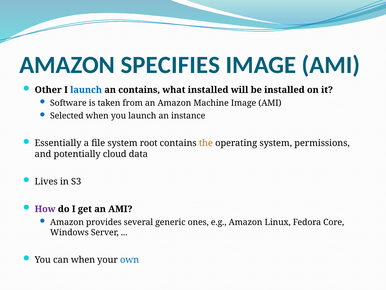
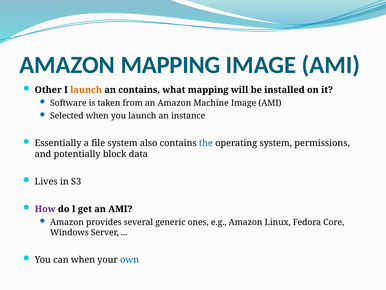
AMAZON SPECIFIES: SPECIFIES -> MAPPING
launch at (86, 90) colour: blue -> orange
what installed: installed -> mapping
root: root -> also
the colour: orange -> blue
cloud: cloud -> block
